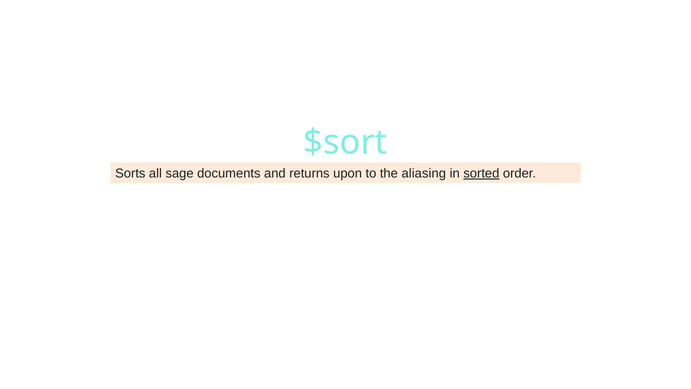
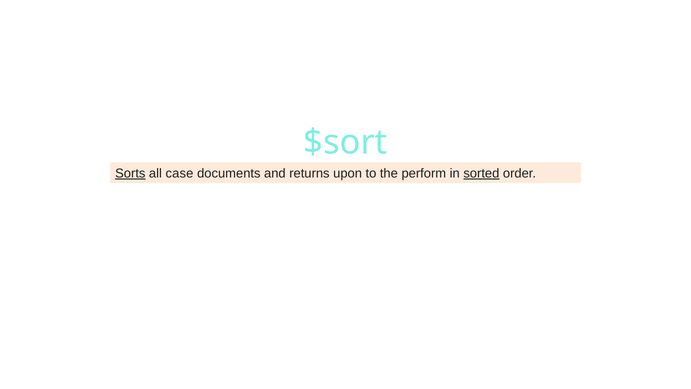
Sorts underline: none -> present
sage: sage -> case
aliasing: aliasing -> perform
